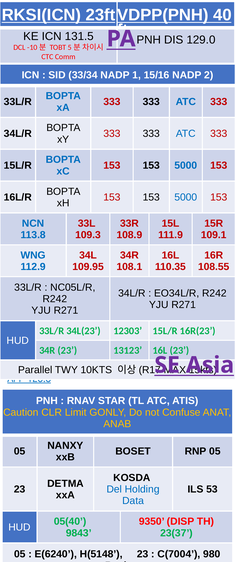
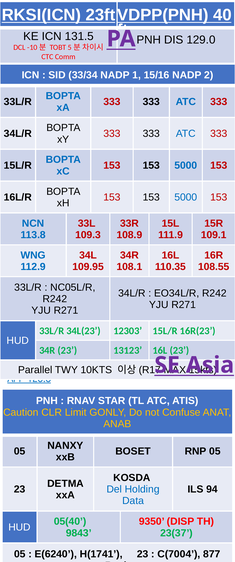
53: 53 -> 94
H(5148: H(5148 -> H(1741
980: 980 -> 877
